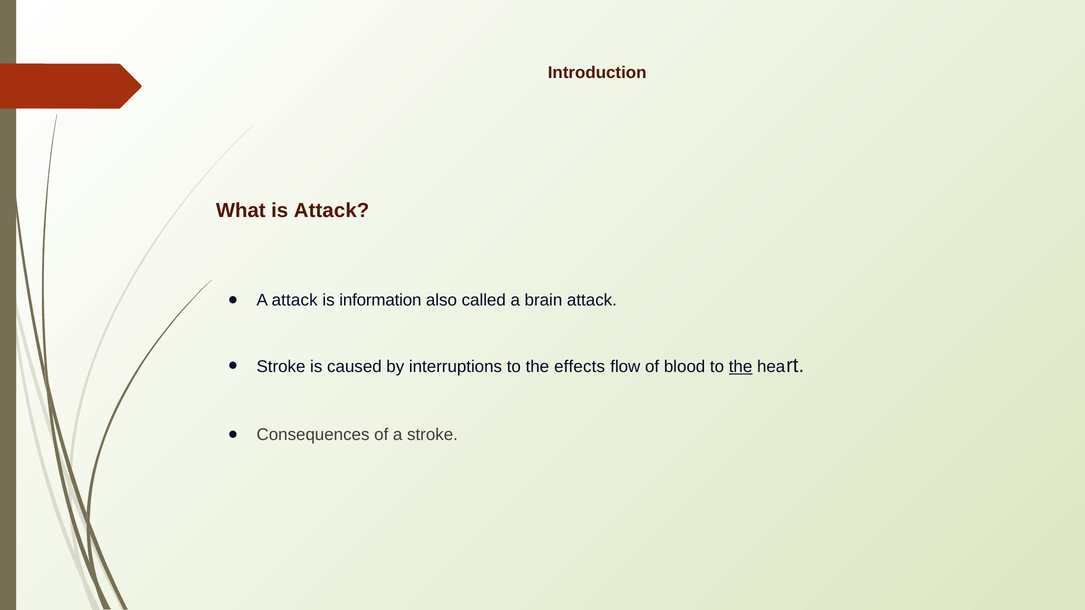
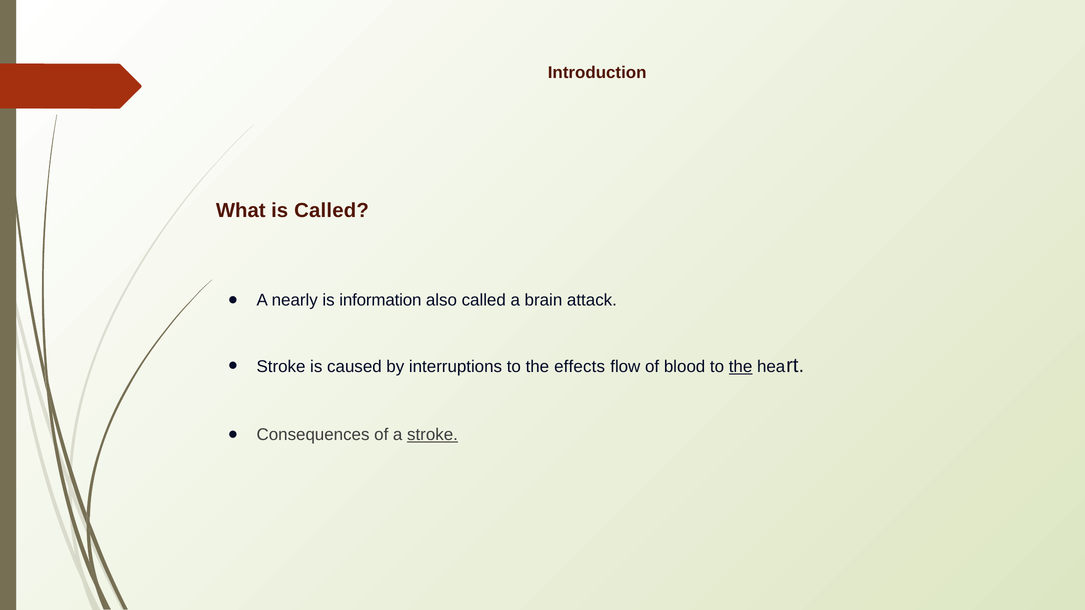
is Attack: Attack -> Called
A attack: attack -> nearly
stroke at (432, 435) underline: none -> present
